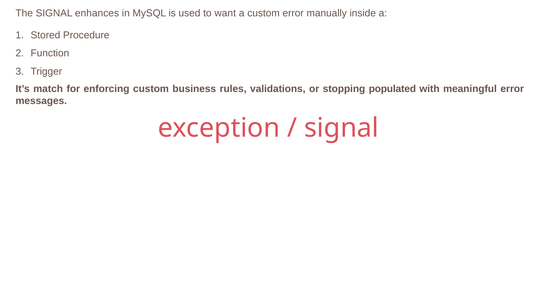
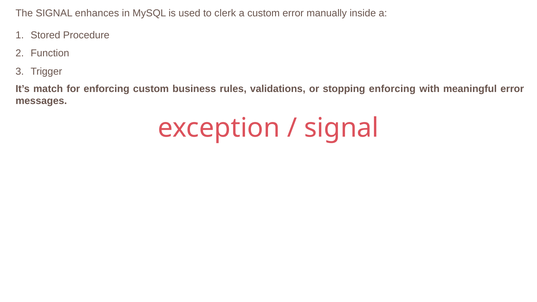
want: want -> clerk
stopping populated: populated -> enforcing
